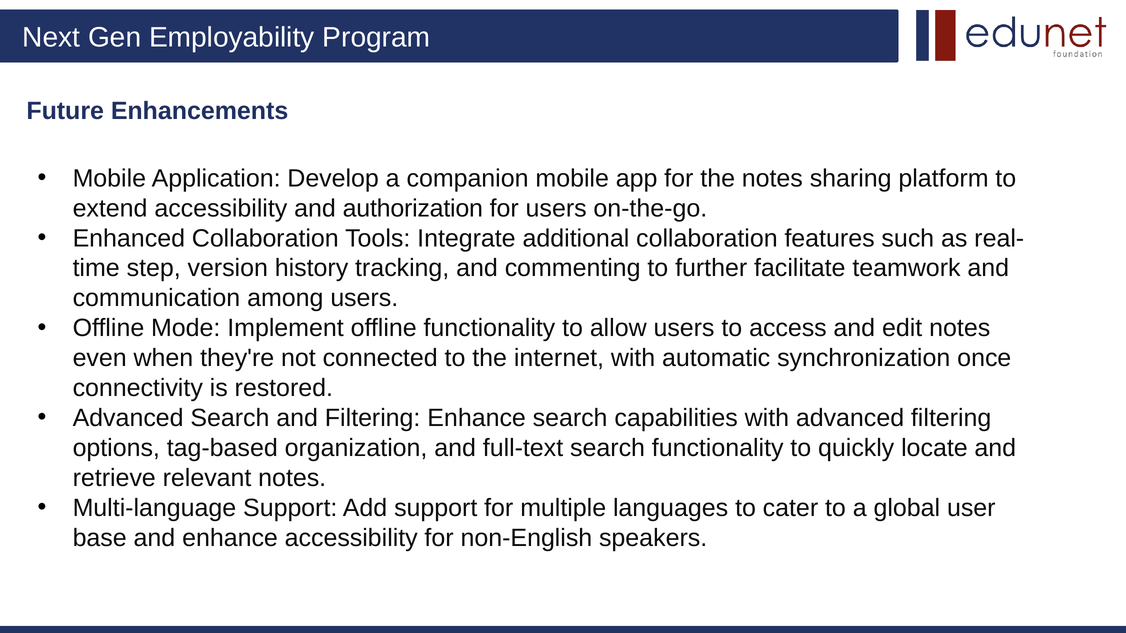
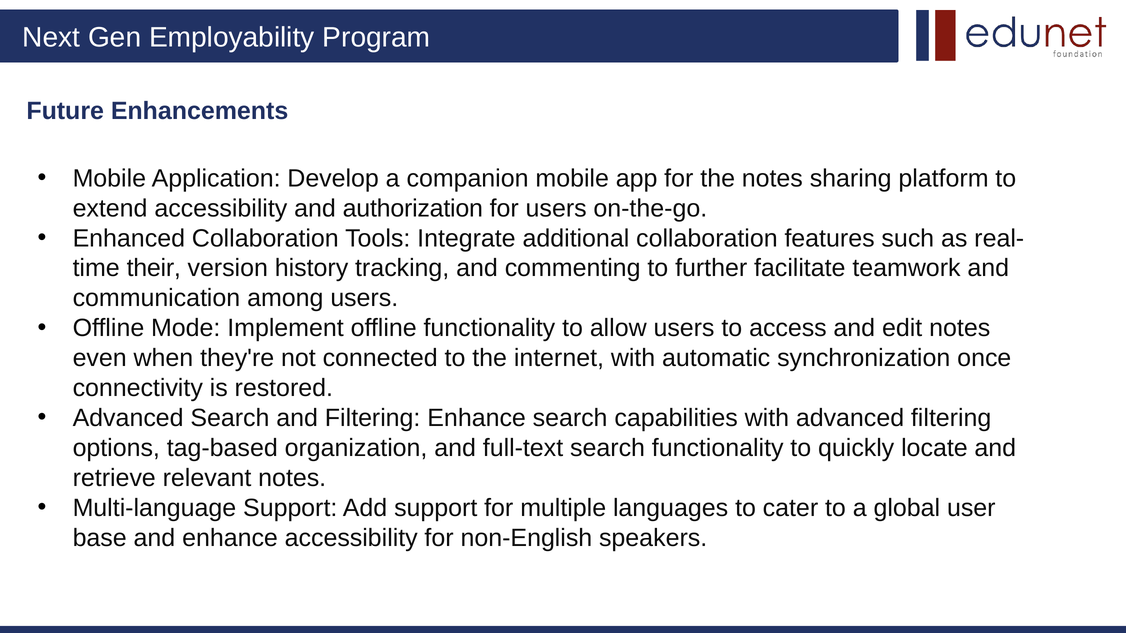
step: step -> their
